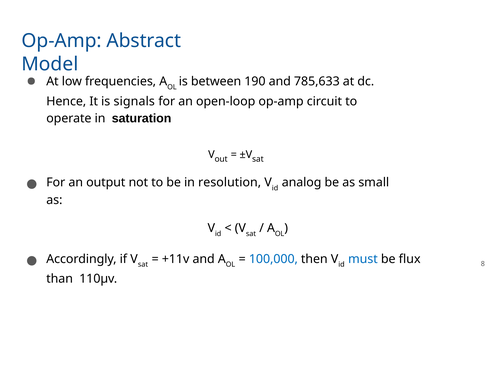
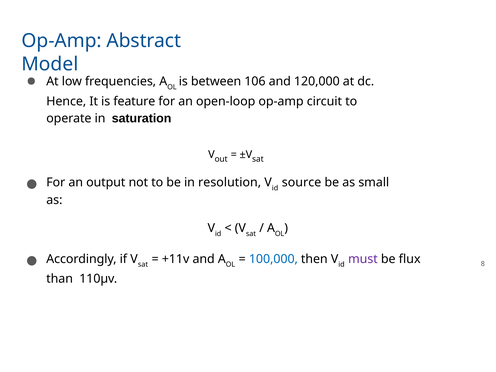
190: 190 -> 106
785,633: 785,633 -> 120,000
signals: signals -> feature
analog: analog -> source
must colour: blue -> purple
